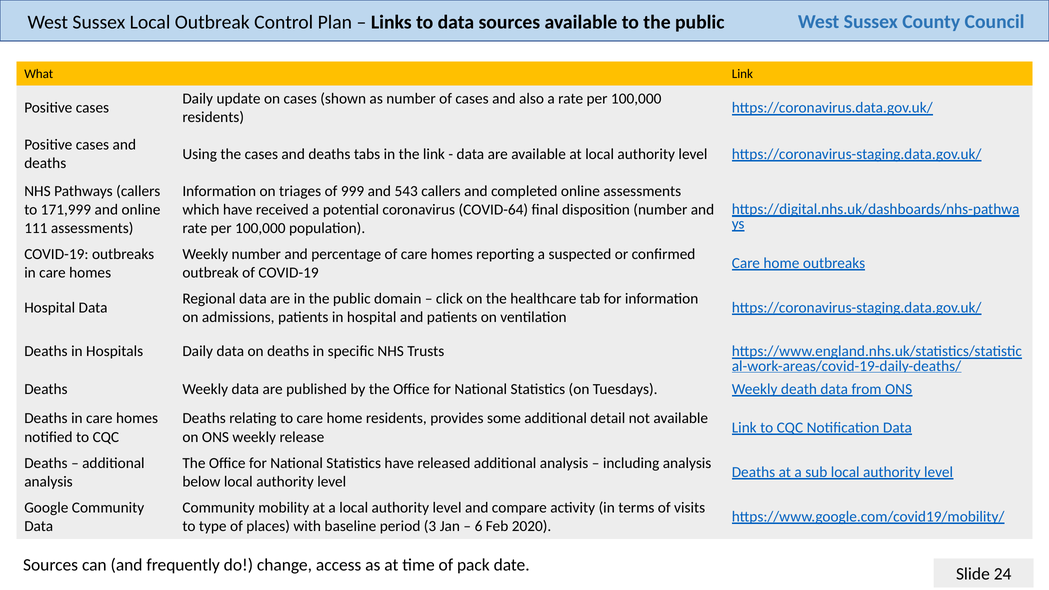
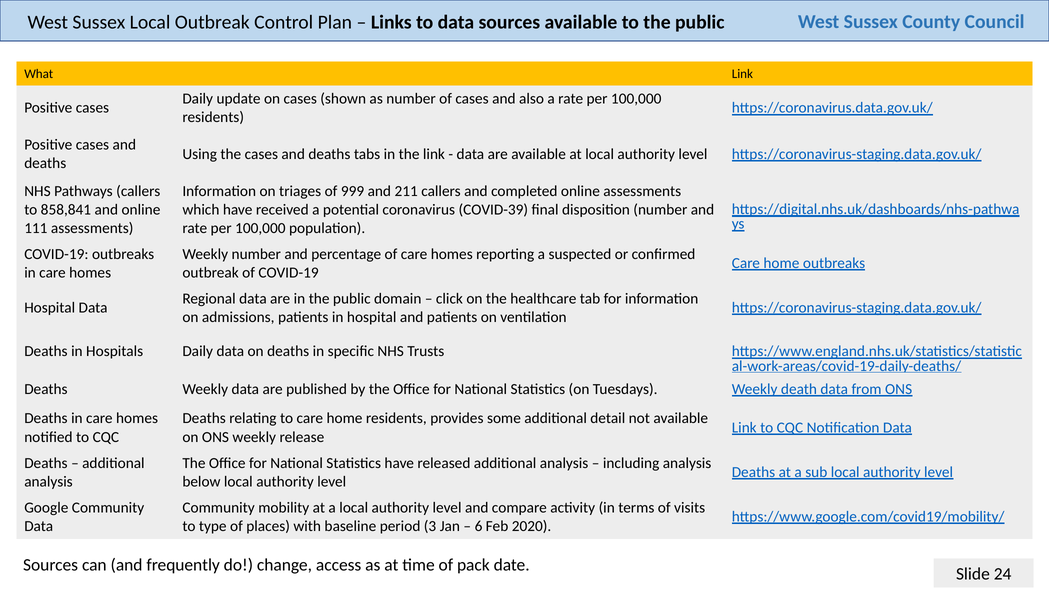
543: 543 -> 211
171,999: 171,999 -> 858,841
COVID-64: COVID-64 -> COVID-39
